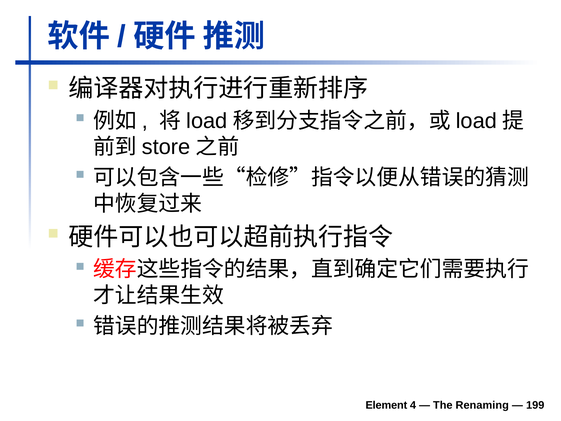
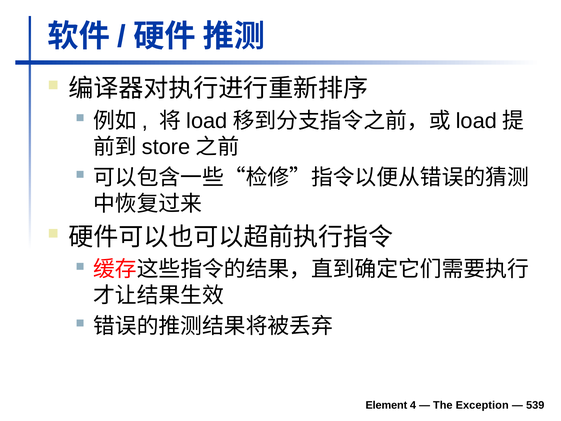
Renaming: Renaming -> Exception
199: 199 -> 539
